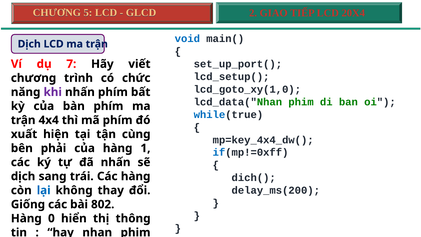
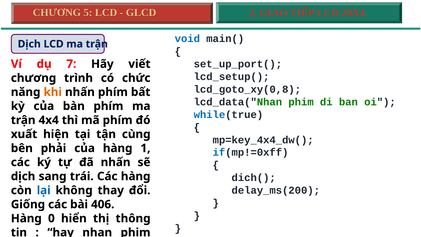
lcd_goto_xy(1,0: lcd_goto_xy(1,0 -> lcd_goto_xy(0,8
khi colour: purple -> orange
802: 802 -> 406
